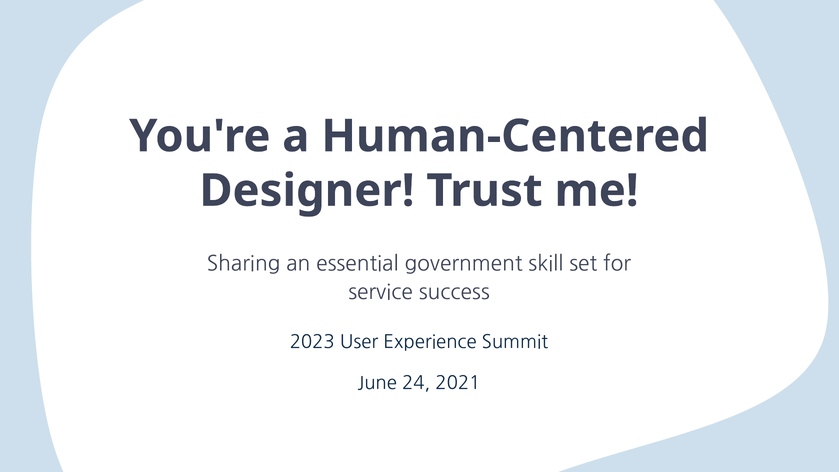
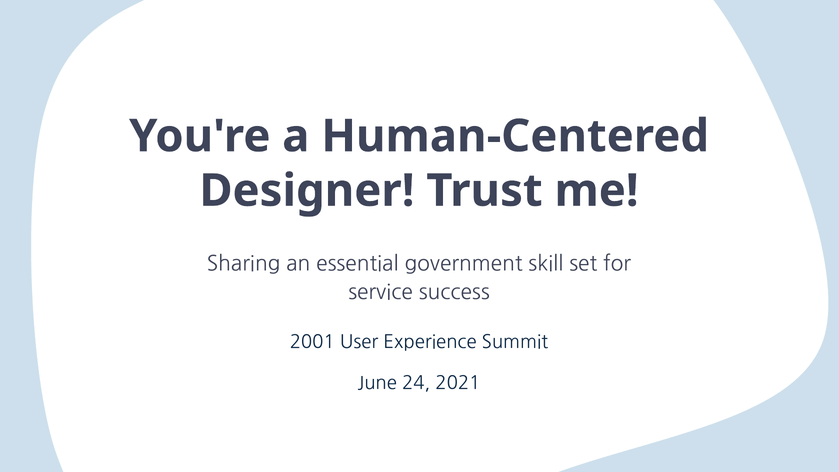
2023: 2023 -> 2001
